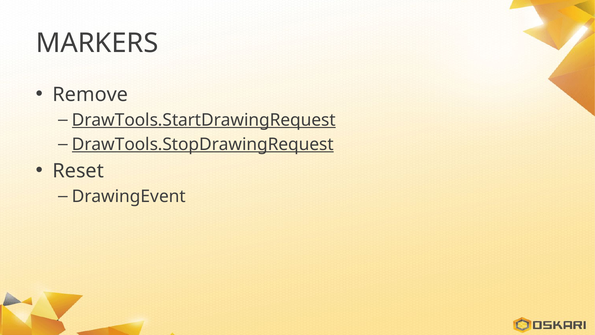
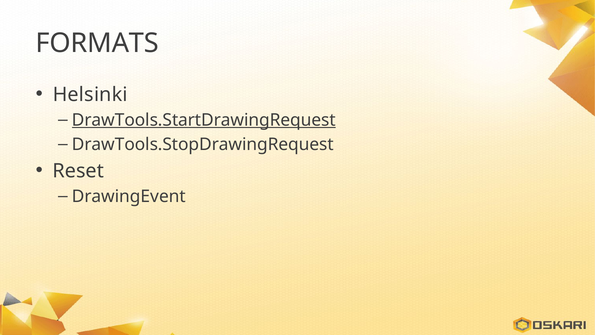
MARKERS: MARKERS -> FORMATS
Remove: Remove -> Helsinki
DrawTools.StopDrawingRequest underline: present -> none
